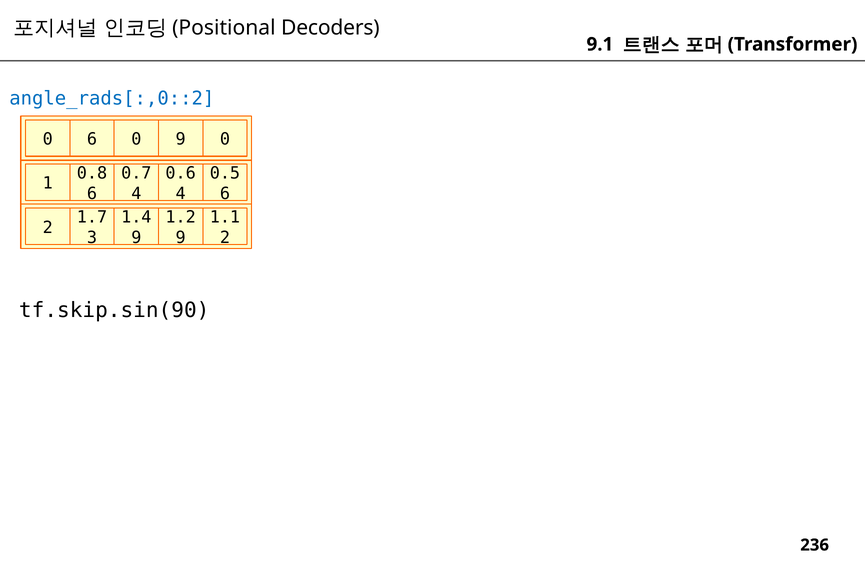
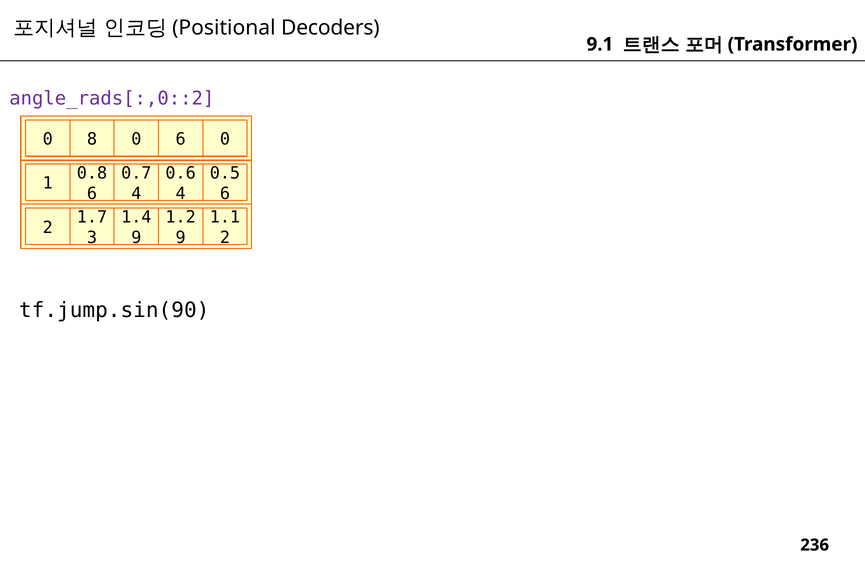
angle_rads[:,0::2 colour: blue -> purple
0 6: 6 -> 8
0 9: 9 -> 6
tf.skip.sin(90: tf.skip.sin(90 -> tf.jump.sin(90
